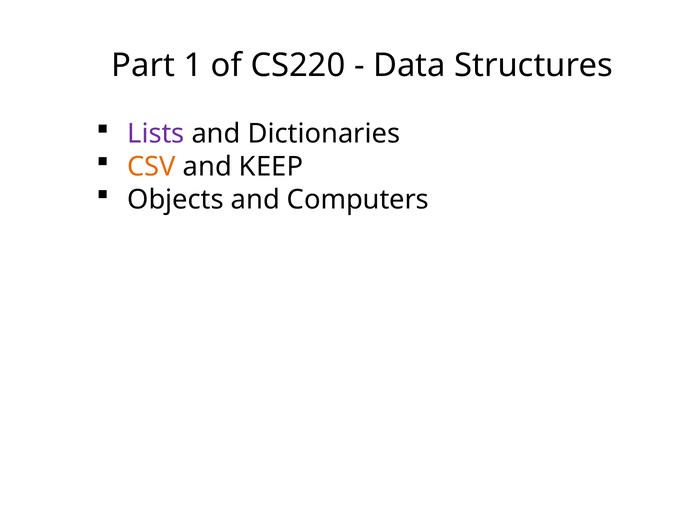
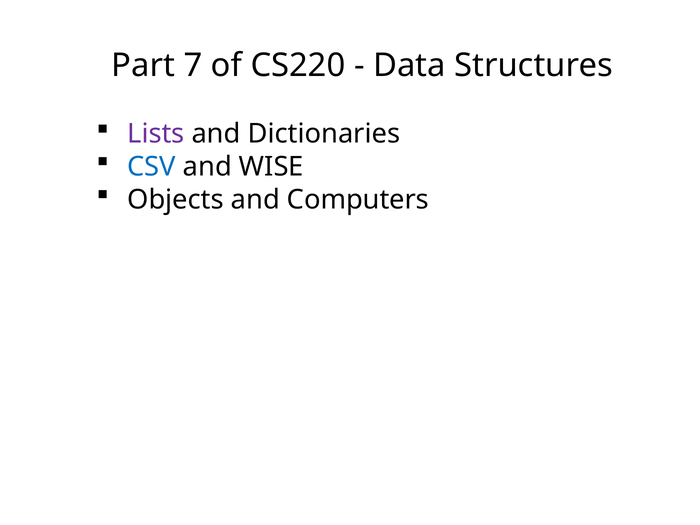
1: 1 -> 7
CSV colour: orange -> blue
KEEP: KEEP -> WISE
